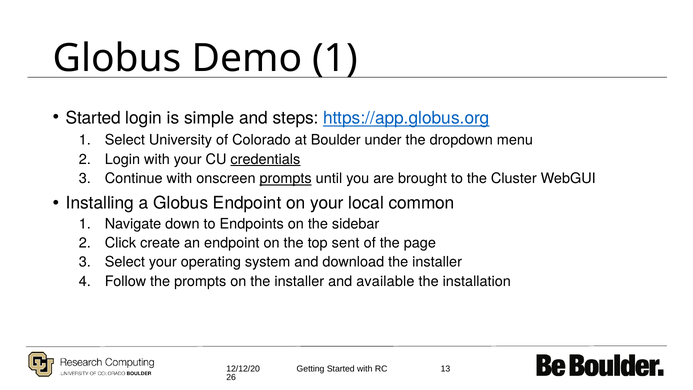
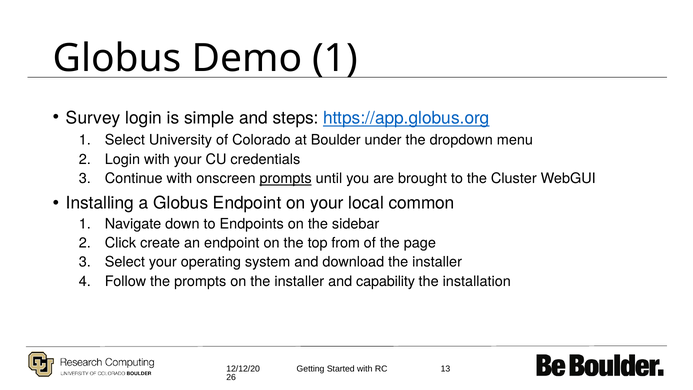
Started at (93, 118): Started -> Survey
credentials underline: present -> none
sent: sent -> from
available: available -> capability
